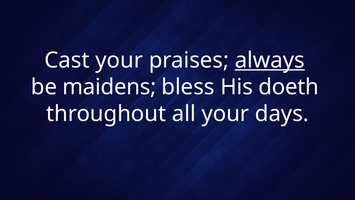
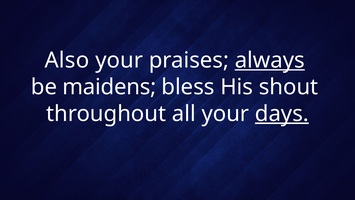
Cast: Cast -> Also
doeth: doeth -> shout
days underline: none -> present
